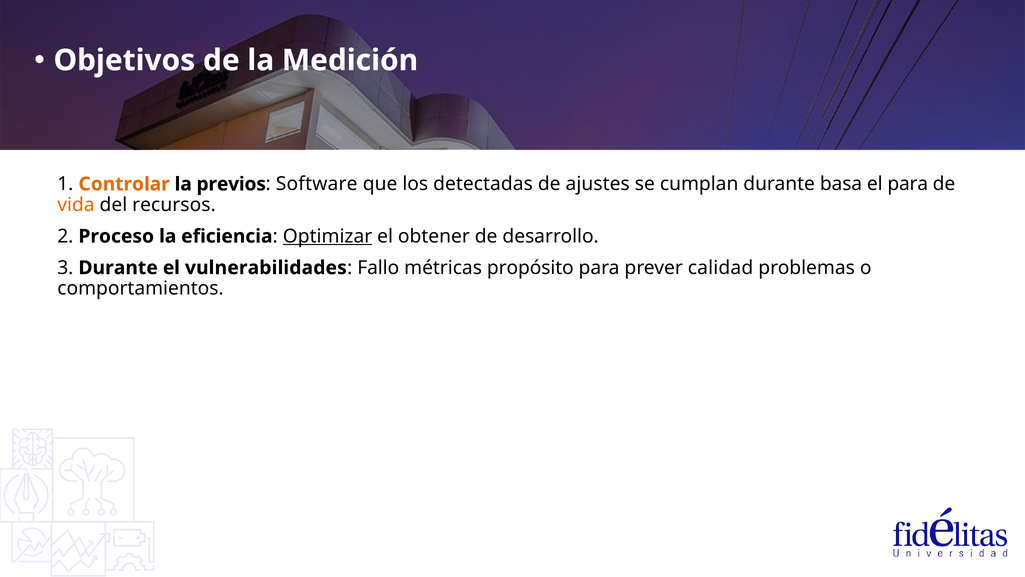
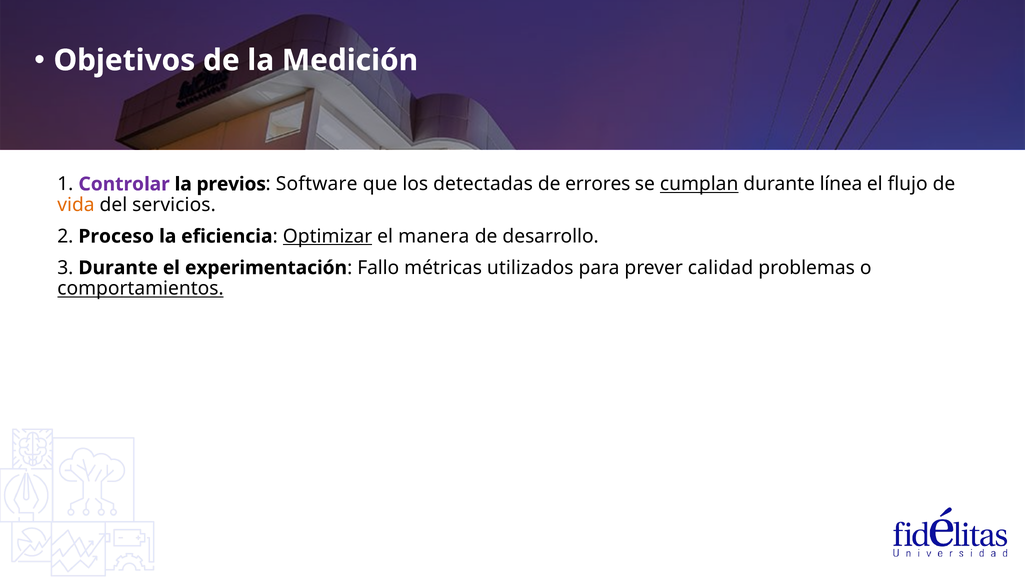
Controlar colour: orange -> purple
ajustes: ajustes -> errores
cumplan underline: none -> present
basa: basa -> línea
el para: para -> flujo
recursos: recursos -> servicios
obtener: obtener -> manera
vulnerabilidades: vulnerabilidades -> experimentación
propósito: propósito -> utilizados
comportamientos underline: none -> present
